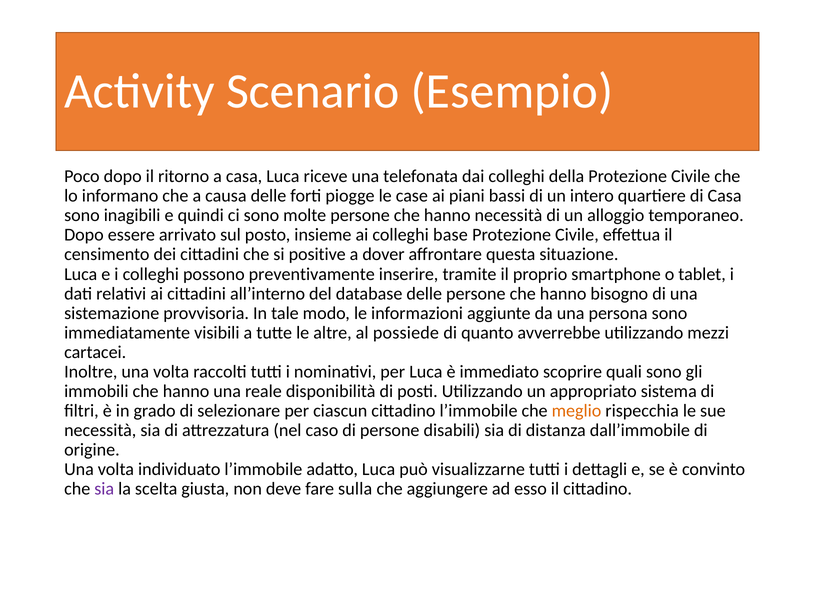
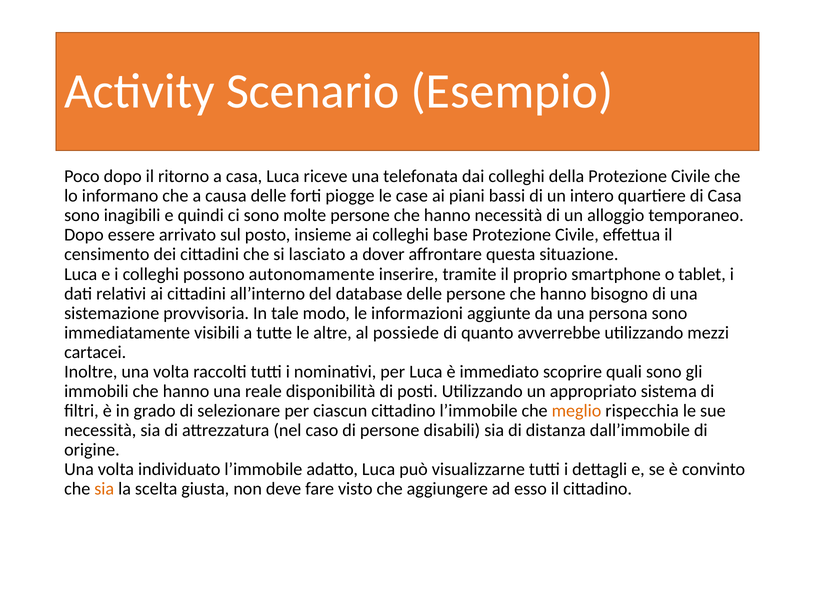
positive: positive -> lasciato
preventivamente: preventivamente -> autonomamente
sia at (104, 489) colour: purple -> orange
sulla: sulla -> visto
